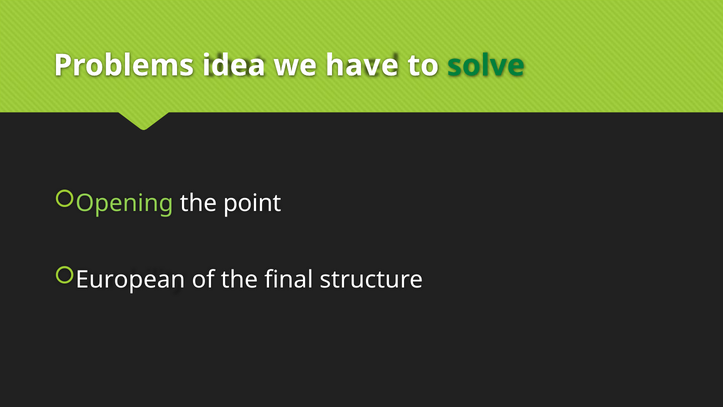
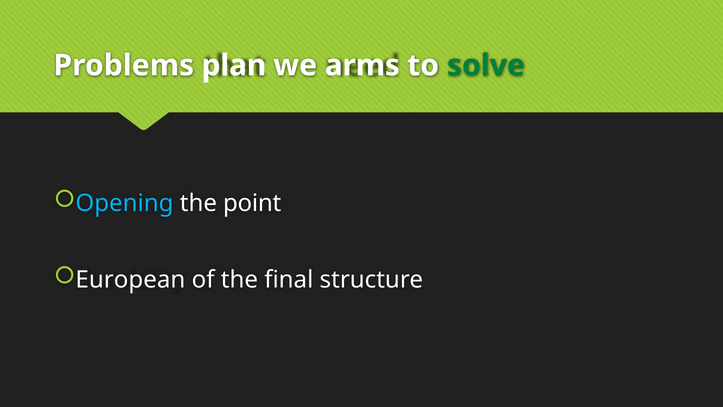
idea: idea -> plan
have: have -> arms
Opening colour: light green -> light blue
